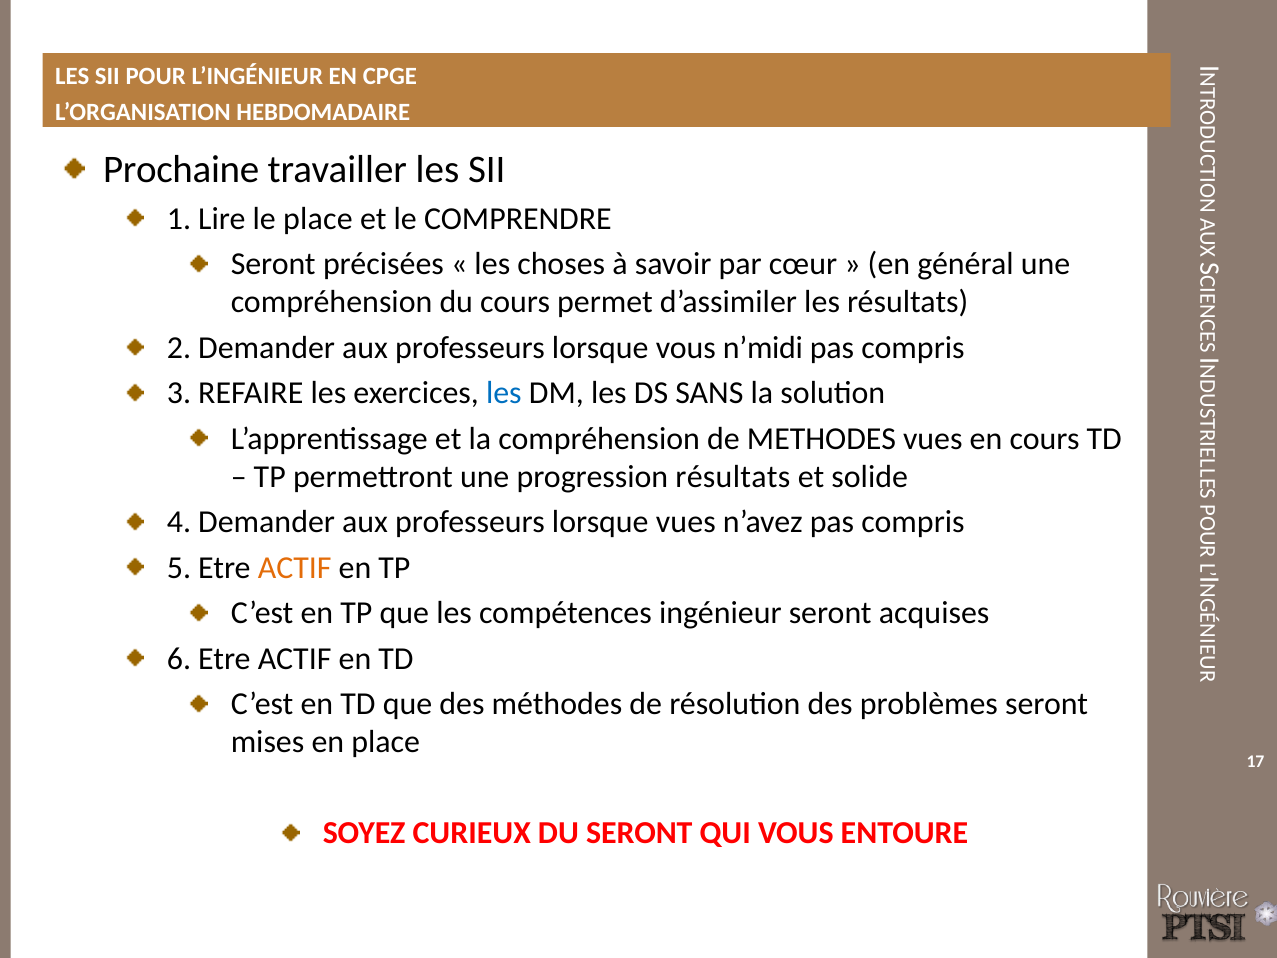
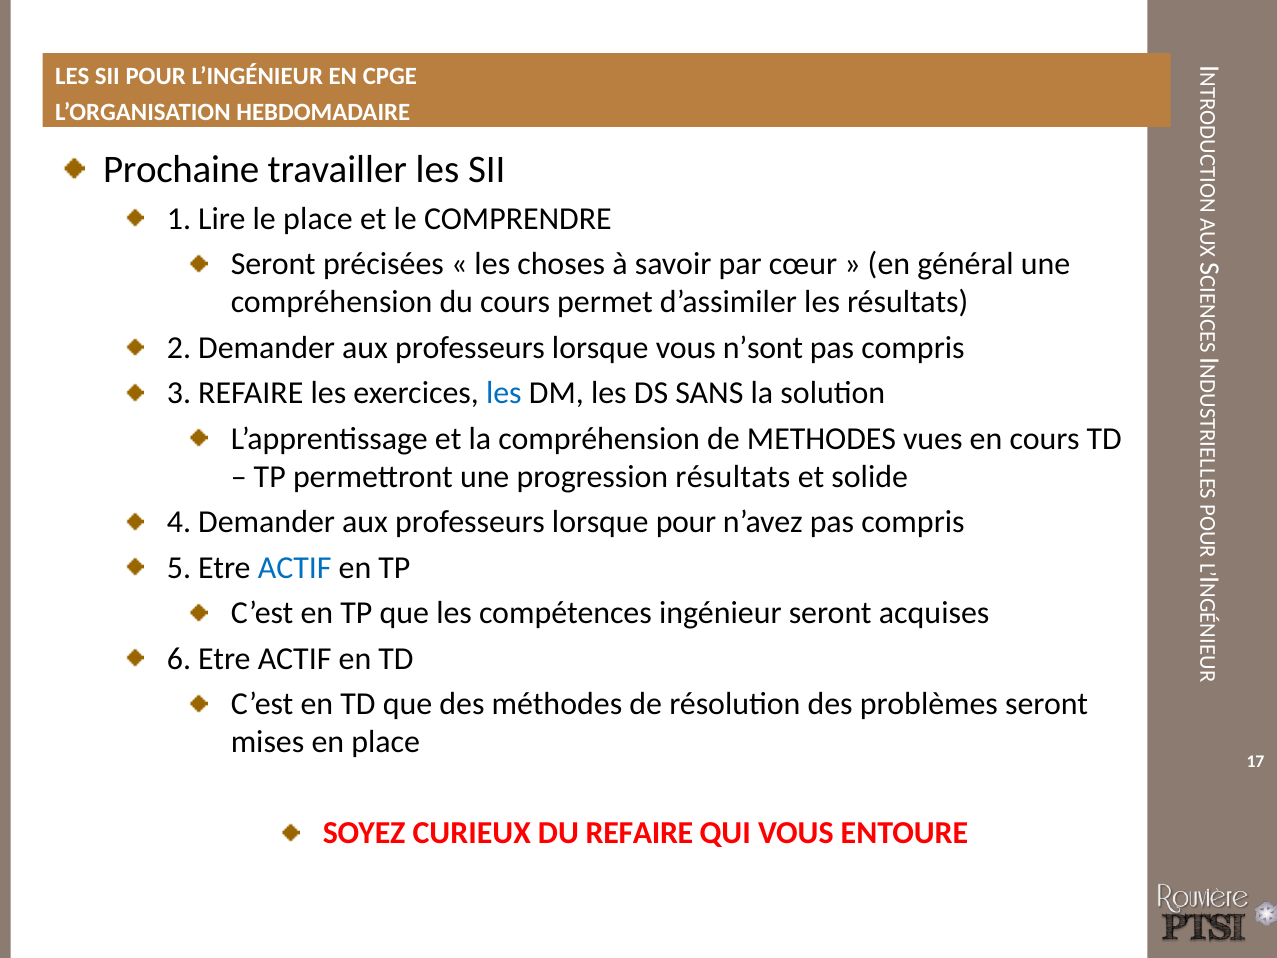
n’midi: n’midi -> n’sont
lorsque vues: vues -> pour
ACTIF at (295, 568) colour: orange -> blue
DU SERONT: SERONT -> REFAIRE
